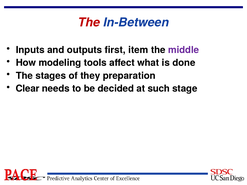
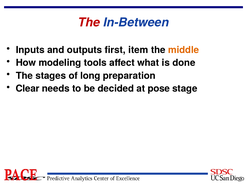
middle colour: purple -> orange
they: they -> long
such: such -> pose
